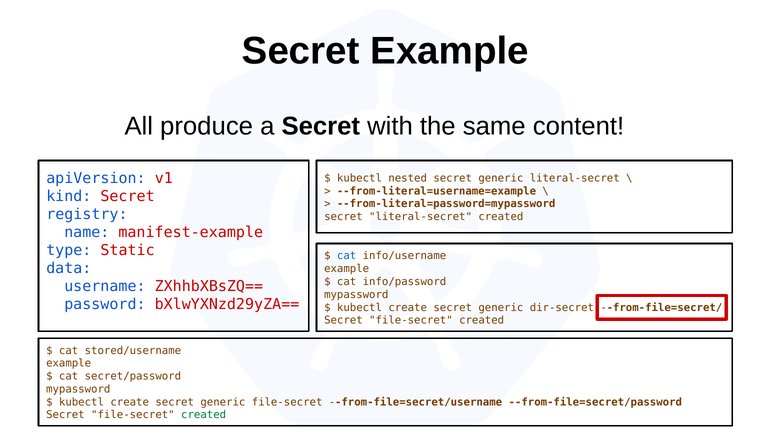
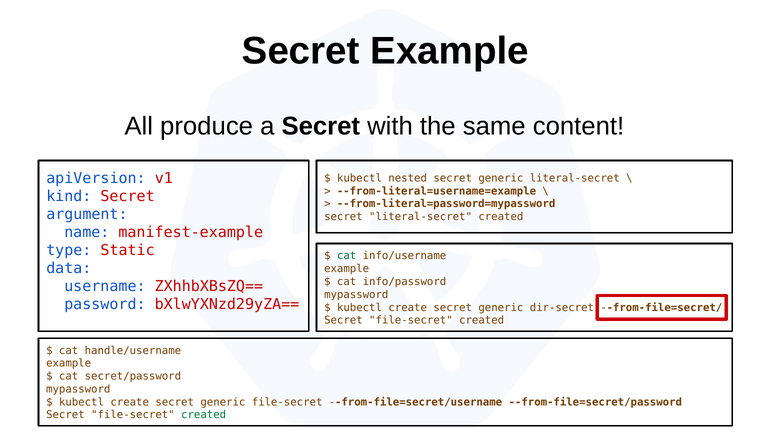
registry: registry -> argument
cat at (347, 256) colour: blue -> green
stored/username: stored/username -> handle/username
